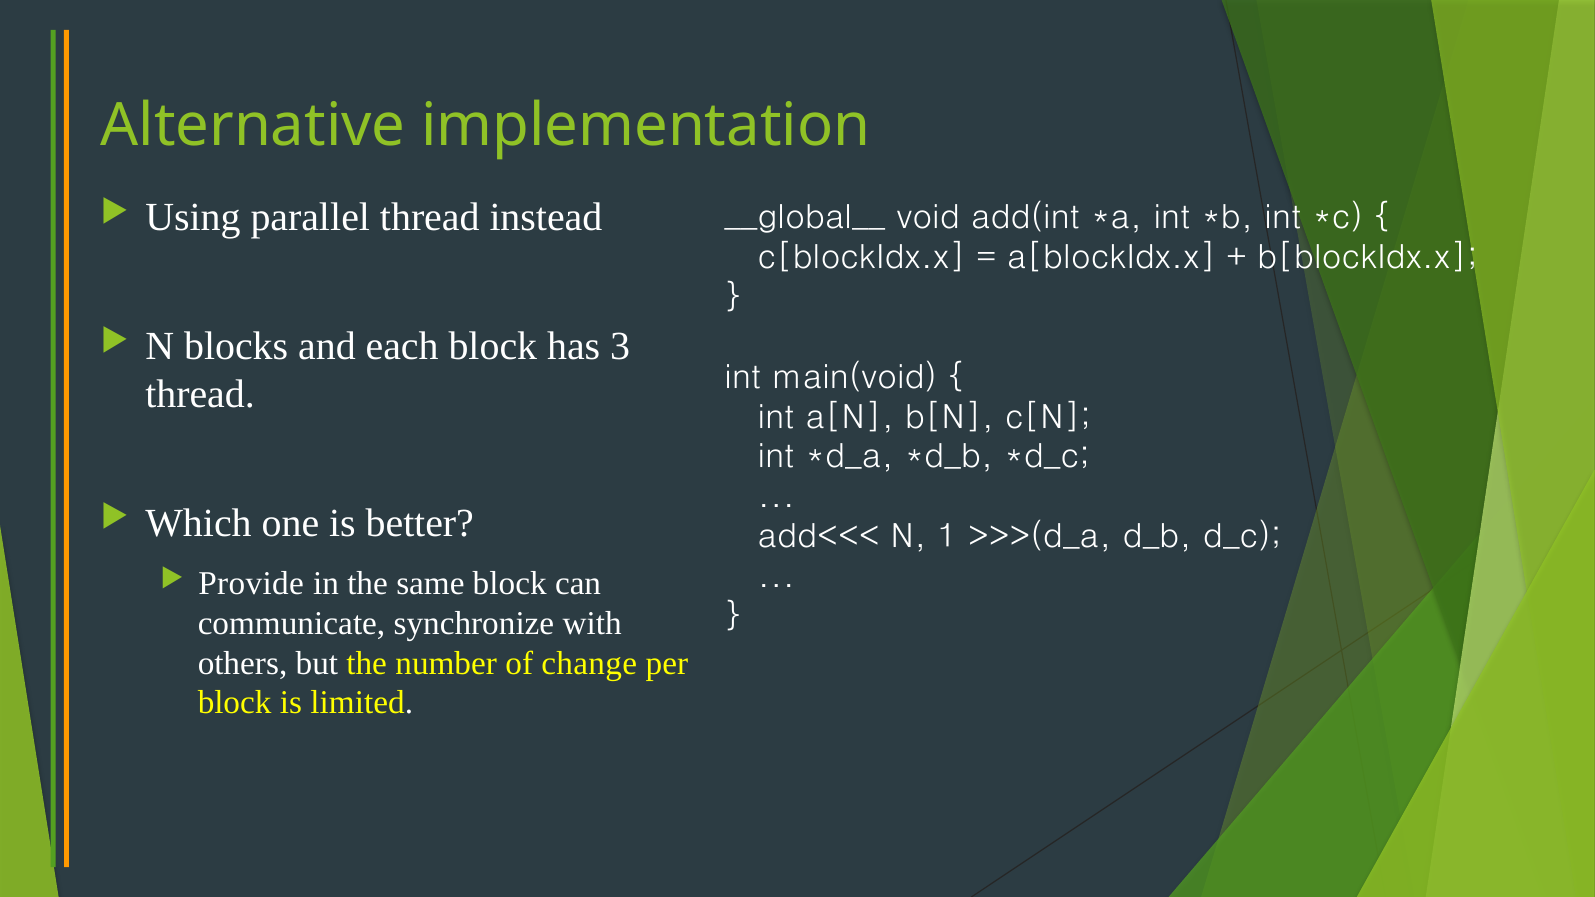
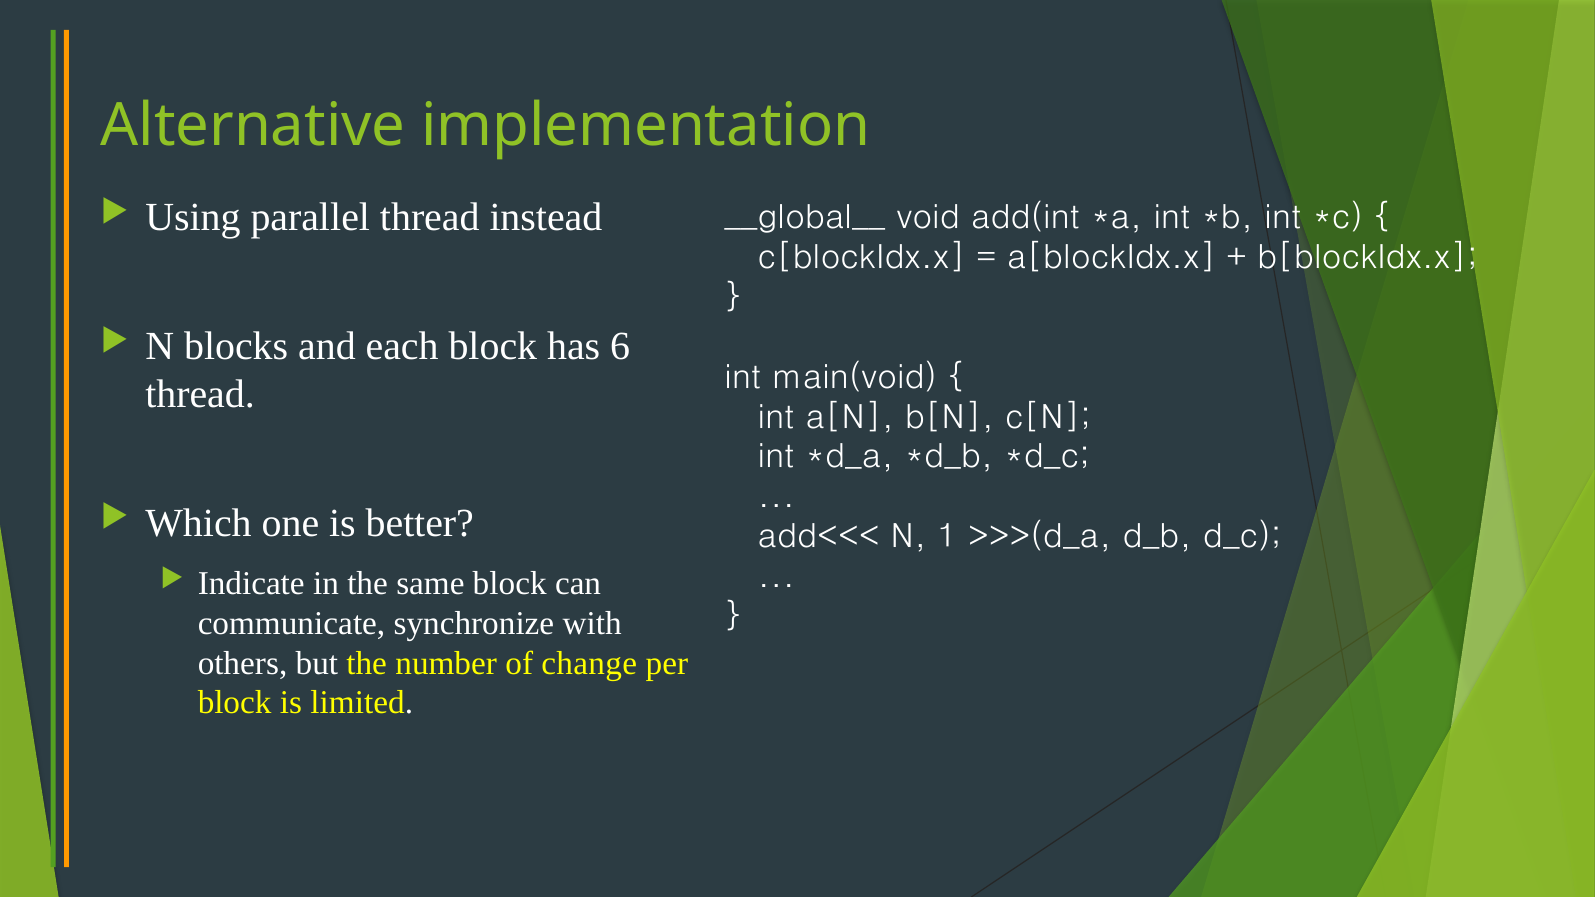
3: 3 -> 6
Provide: Provide -> Indicate
